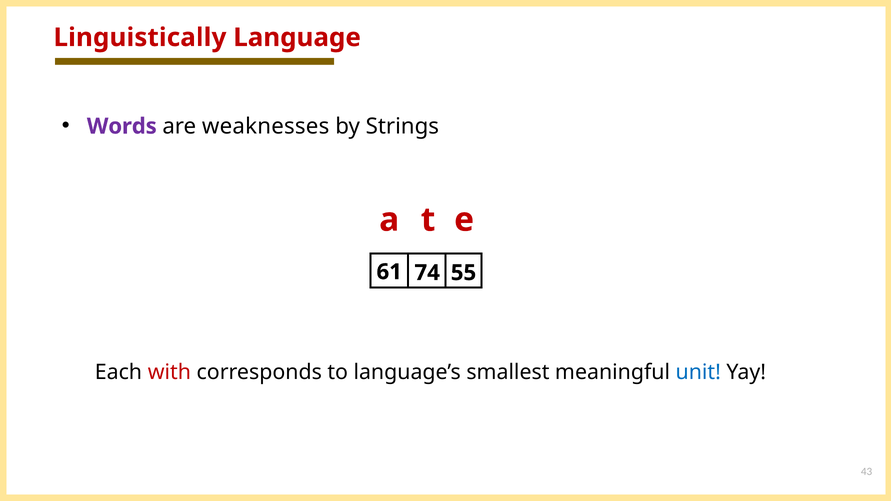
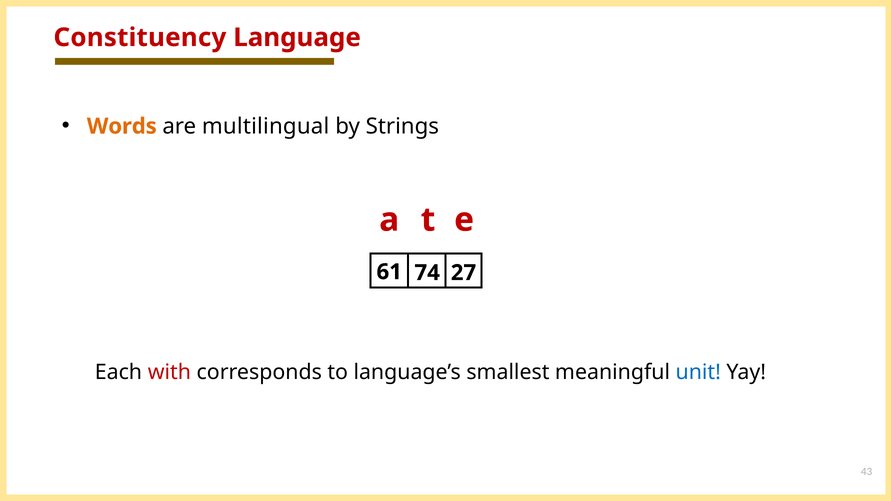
Linguistically: Linguistically -> Constituency
Words colour: purple -> orange
weaknesses: weaknesses -> multilingual
55: 55 -> 27
